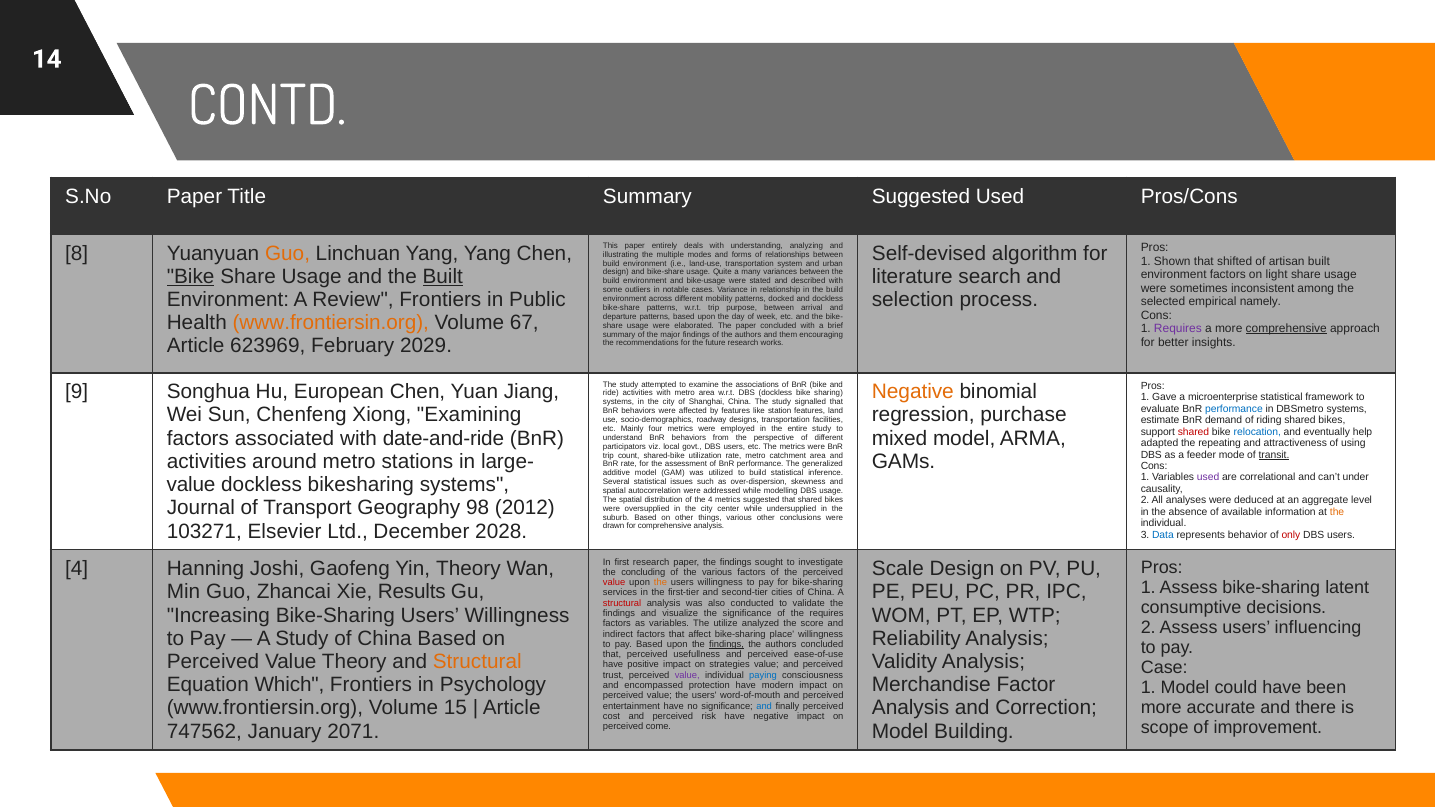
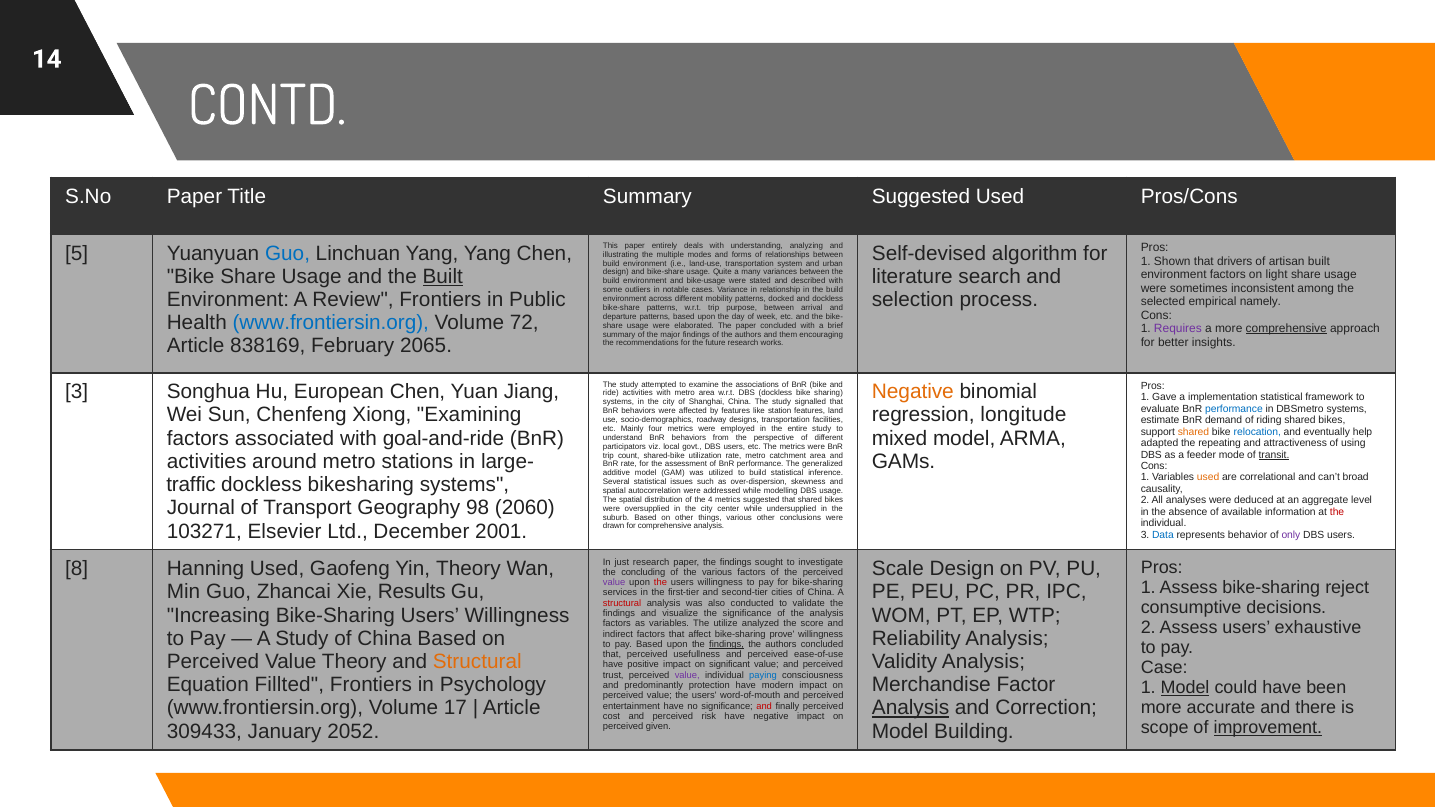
8: 8 -> 5
Guo at (288, 253) colour: orange -> blue
shifted: shifted -> drivers
Bike at (191, 276) underline: present -> none
www.frontiersin.org at (331, 323) colour: orange -> blue
67: 67 -> 72
623969: 623969 -> 838169
2029: 2029 -> 2065
9 at (77, 392): 9 -> 3
microenterprise: microenterprise -> implementation
purchase: purchase -> longitude
shared at (1193, 432) colour: red -> orange
date-and-ride: date-and-ride -> goal-and-ride
used at (1208, 478) colour: purple -> orange
under: under -> broad
value at (191, 485): value -> traffic
2012: 2012 -> 2060
the at (1337, 512) colour: orange -> red
2028: 2028 -> 2001
only colour: red -> purple
first: first -> just
4 at (77, 569): 4 -> 8
Hanning Joshi: Joshi -> Used
value at (614, 583) colour: red -> purple
the at (660, 583) colour: orange -> red
latent: latent -> reject
the requires: requires -> analysis
influencing: influencing -> exhaustive
place: place -> prove
strategies: strategies -> significant
Which: Which -> Fillted
Model at (1185, 688) underline: none -> present
encompassed: encompassed -> predominantly
Analysis at (911, 708) underline: none -> present
15: 15 -> 17
and at (764, 706) colour: blue -> red
improvement underline: none -> present
747562: 747562 -> 309433
2071: 2071 -> 2052
come: come -> given
